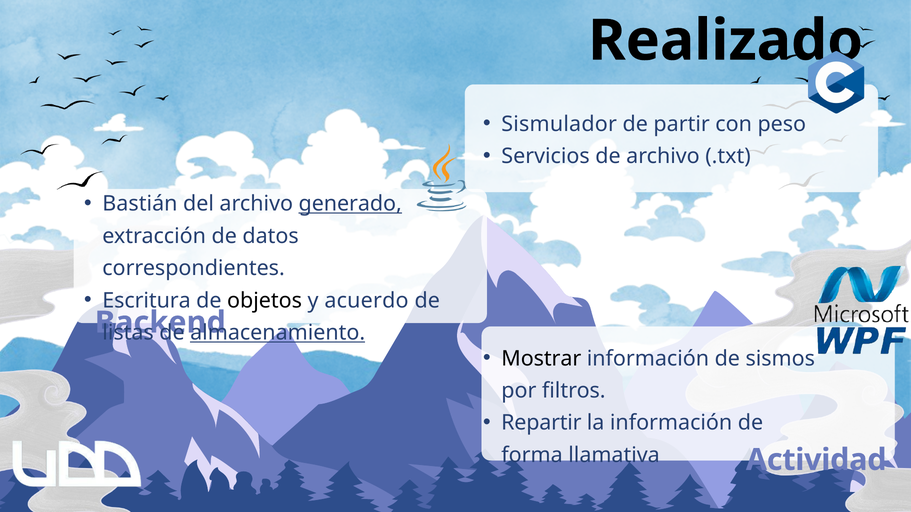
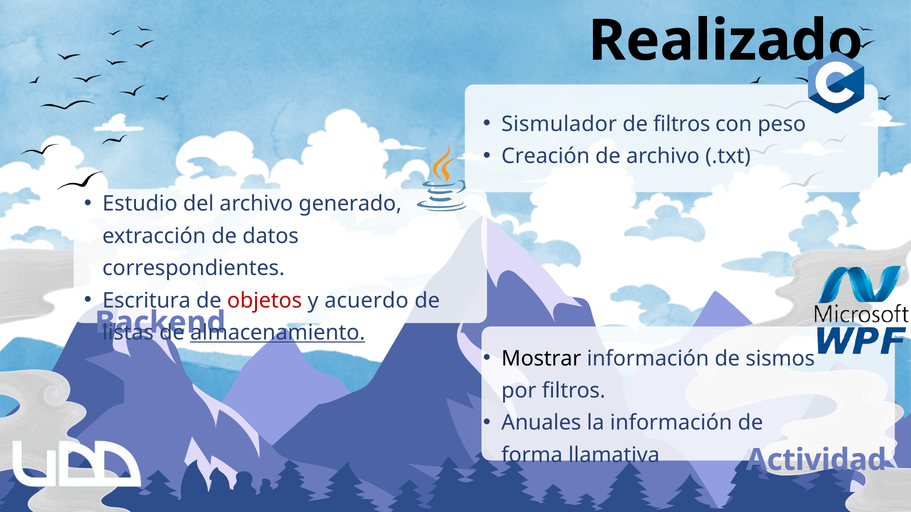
de partir: partir -> filtros
Servicios: Servicios -> Creación
Bastián: Bastián -> Estudio
generado underline: present -> none
objetos colour: black -> red
Repartir: Repartir -> Anuales
